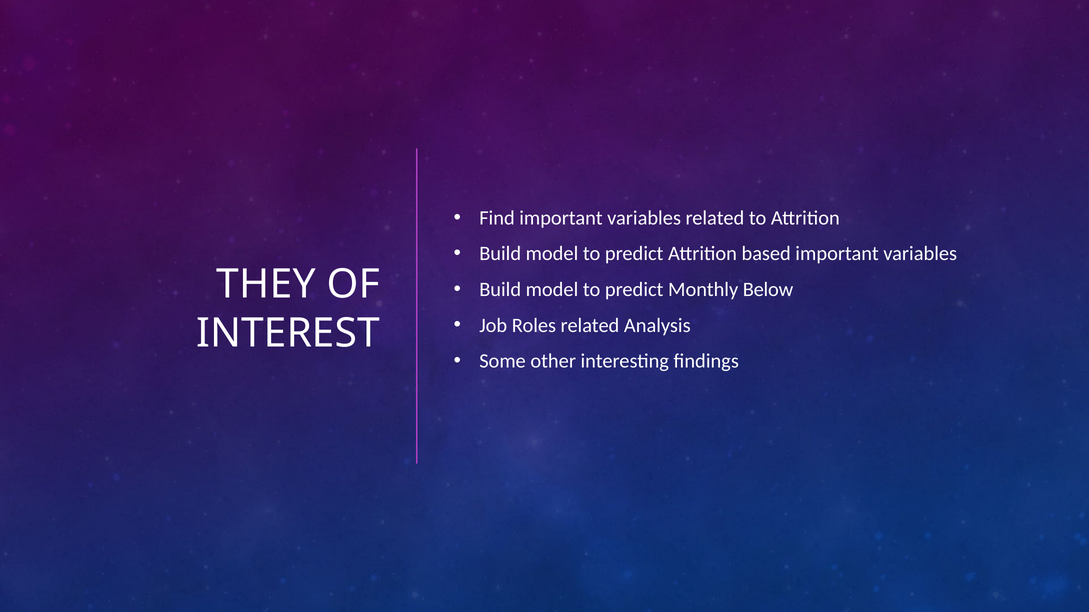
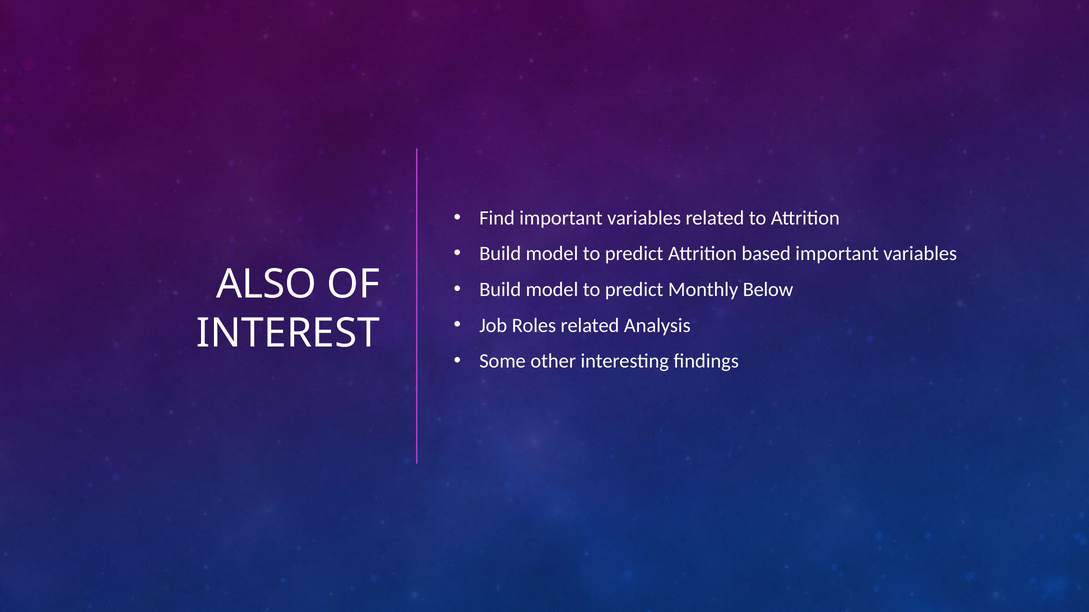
THEY: THEY -> ALSO
